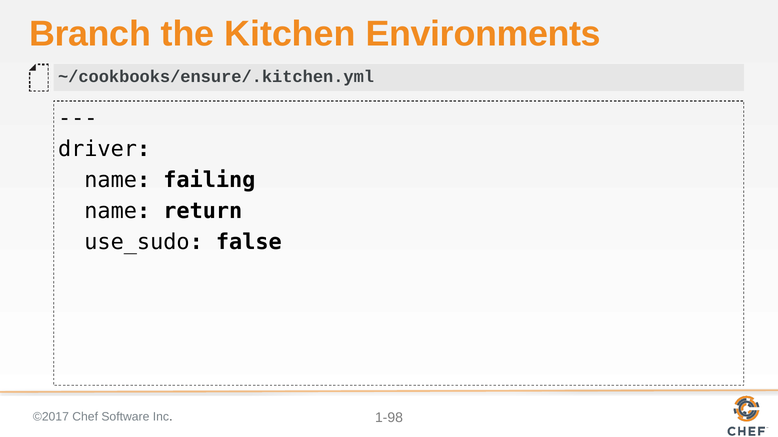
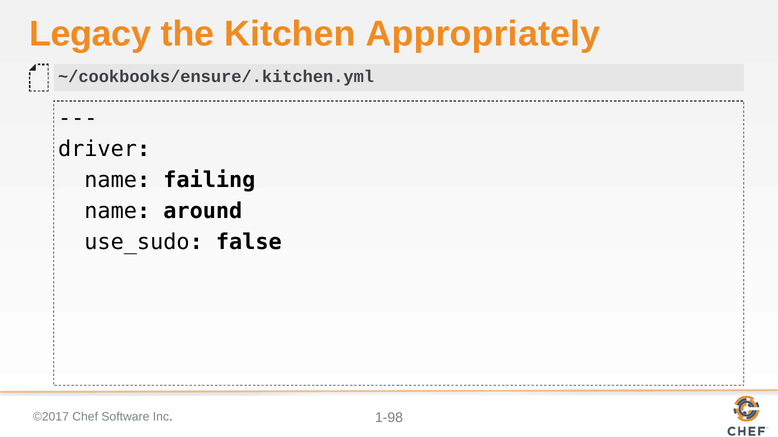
Branch: Branch -> Legacy
Environments: Environments -> Appropriately
return: return -> around
